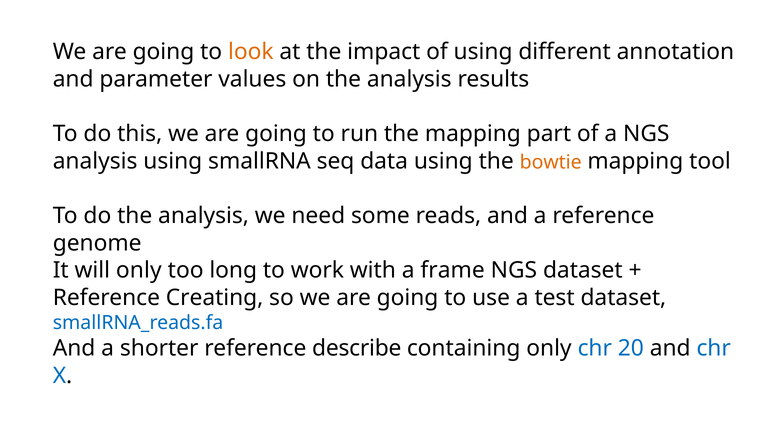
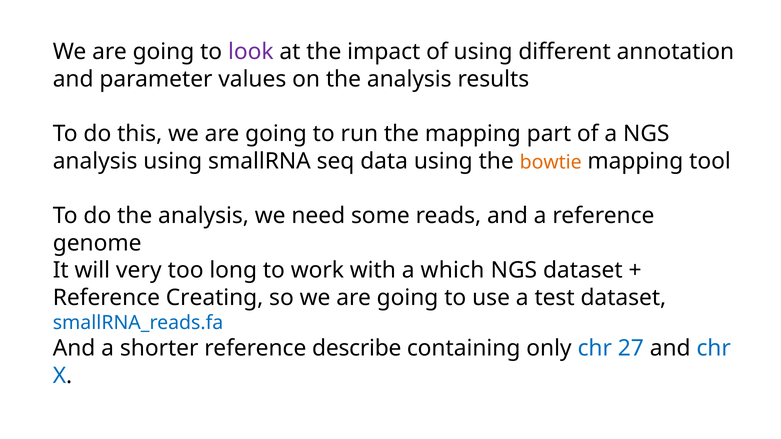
look colour: orange -> purple
will only: only -> very
frame: frame -> which
20: 20 -> 27
